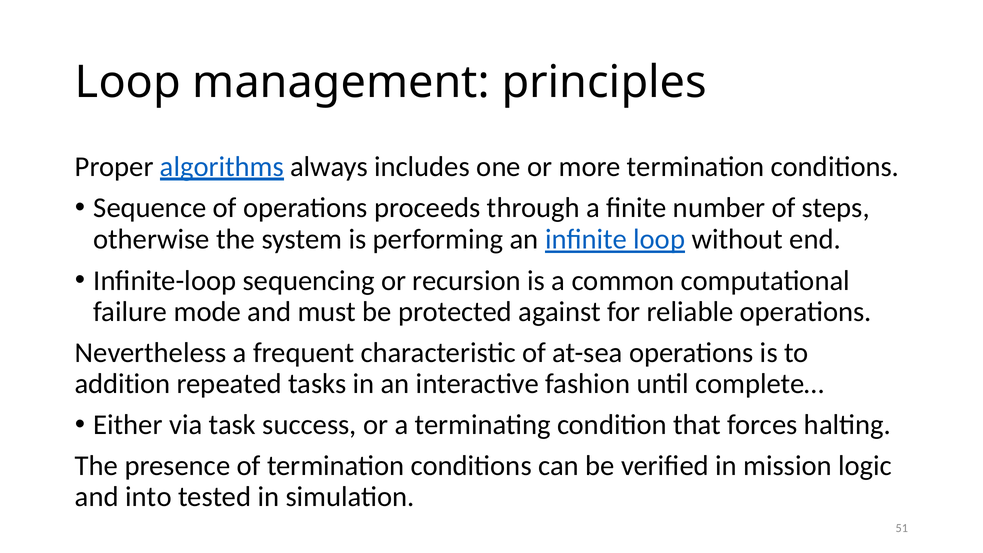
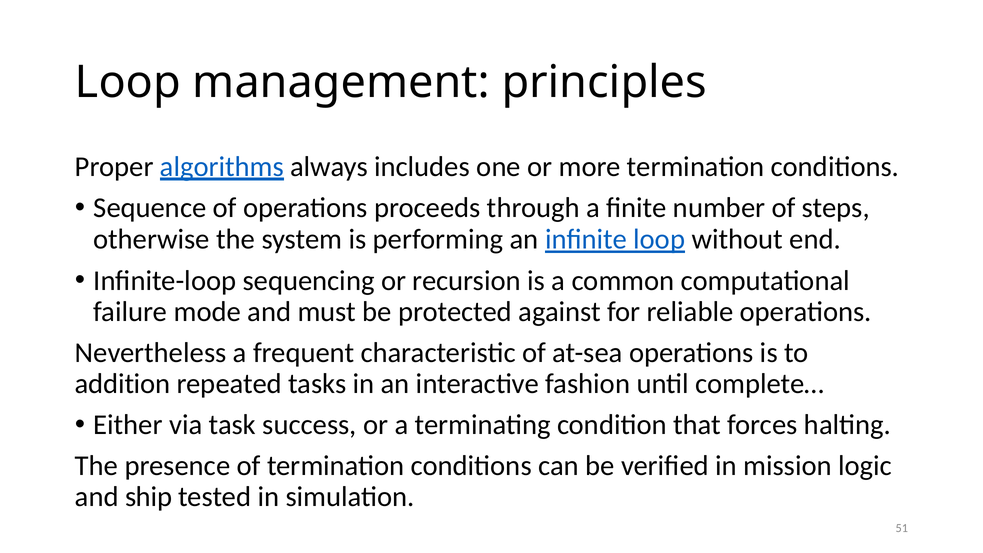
into: into -> ship
